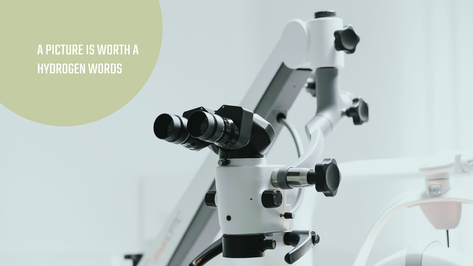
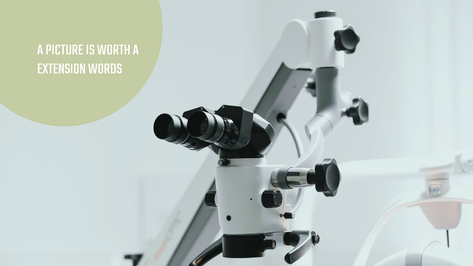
HYDROGEN: HYDROGEN -> EXTENSION
